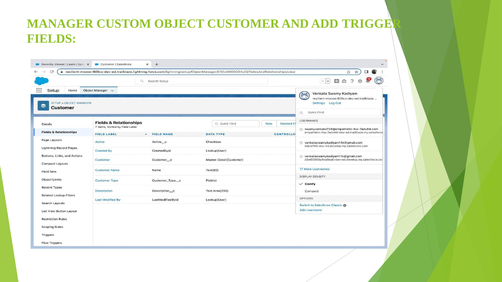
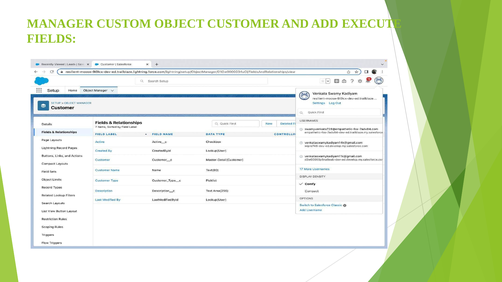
TRIGGER: TRIGGER -> EXECUTE
